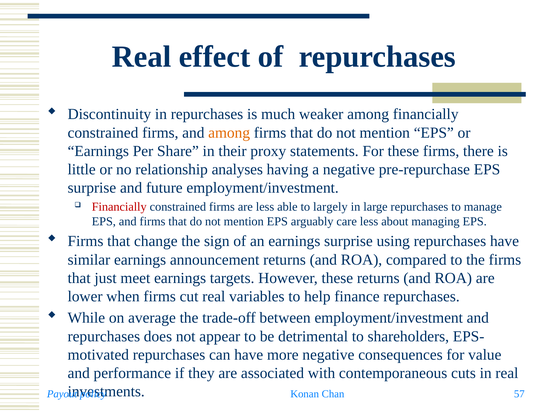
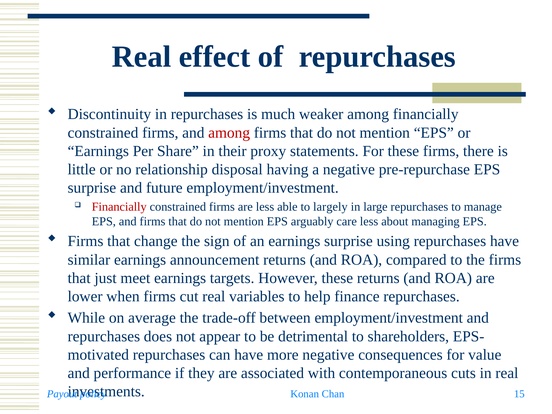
among at (229, 133) colour: orange -> red
analyses: analyses -> disposal
57: 57 -> 15
